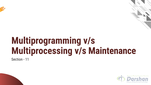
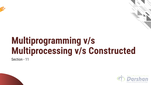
Maintenance: Maintenance -> Constructed
